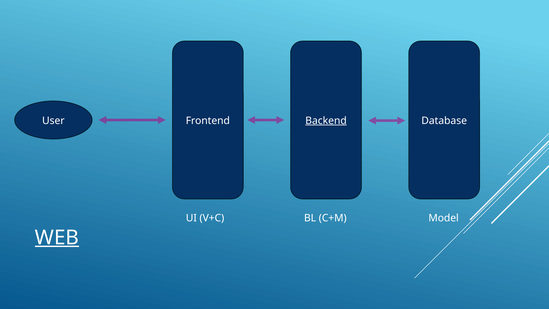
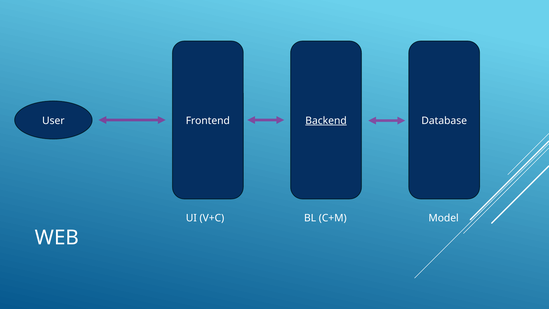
WEB underline: present -> none
